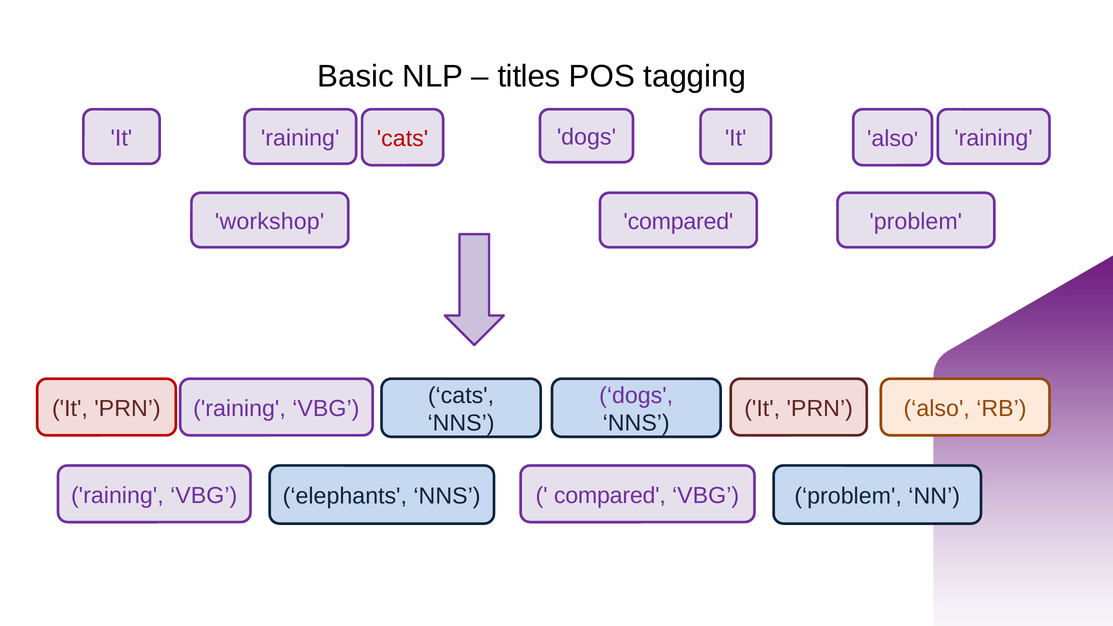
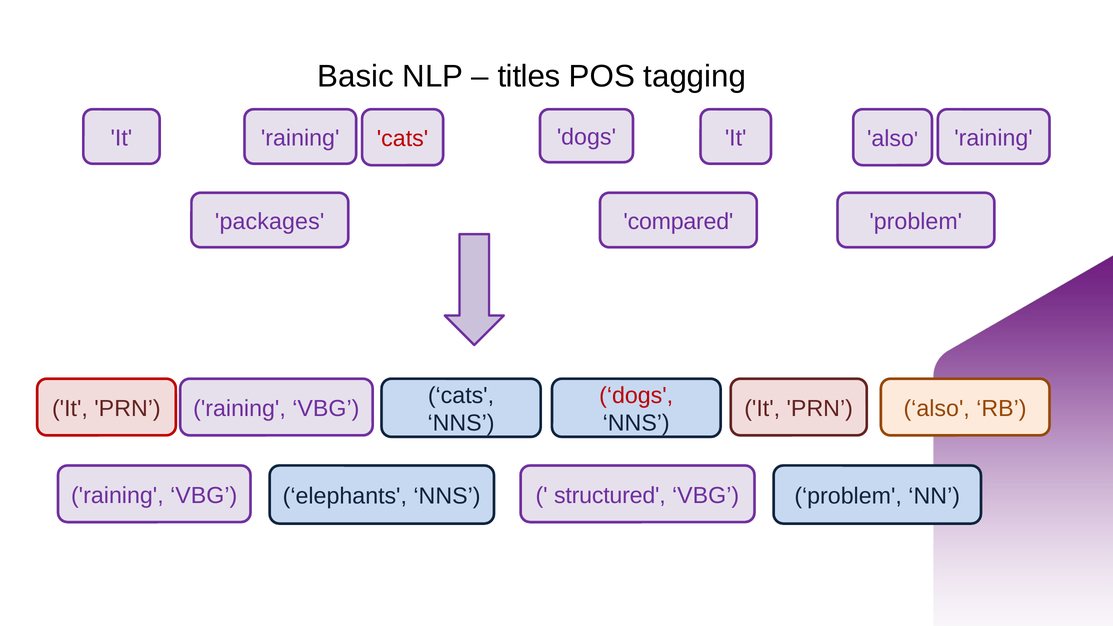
workshop: workshop -> packages
dogs at (636, 396) colour: purple -> red
compared at (610, 495): compared -> structured
